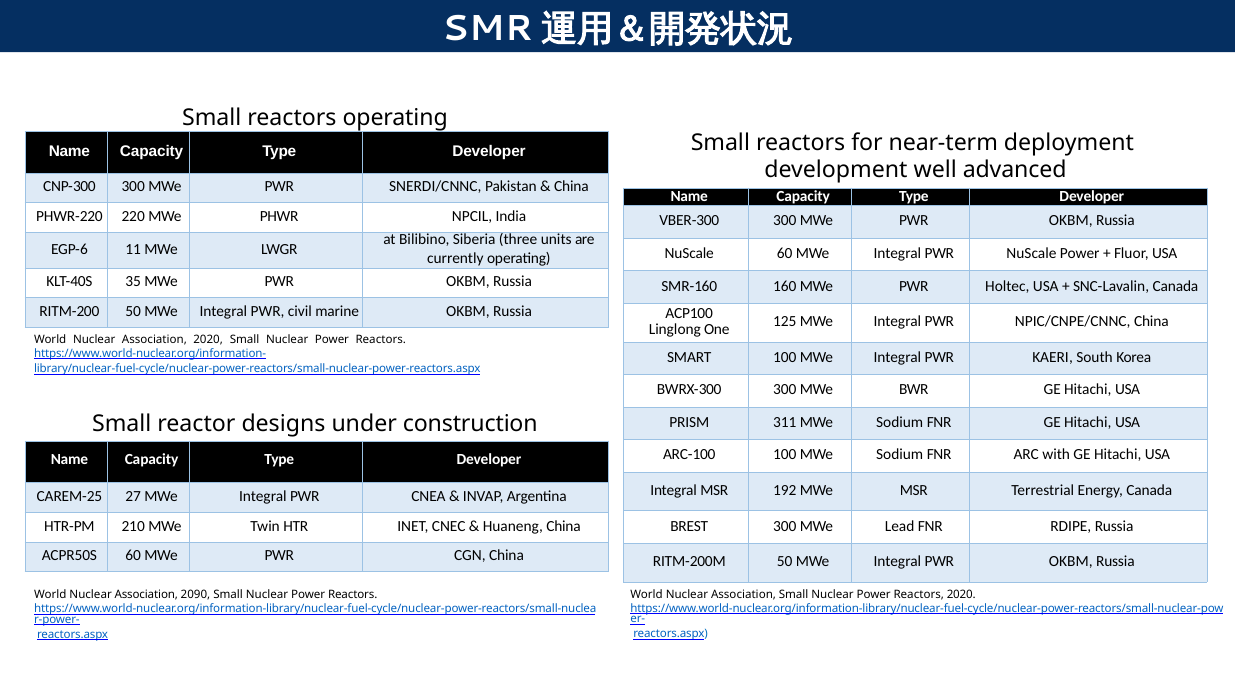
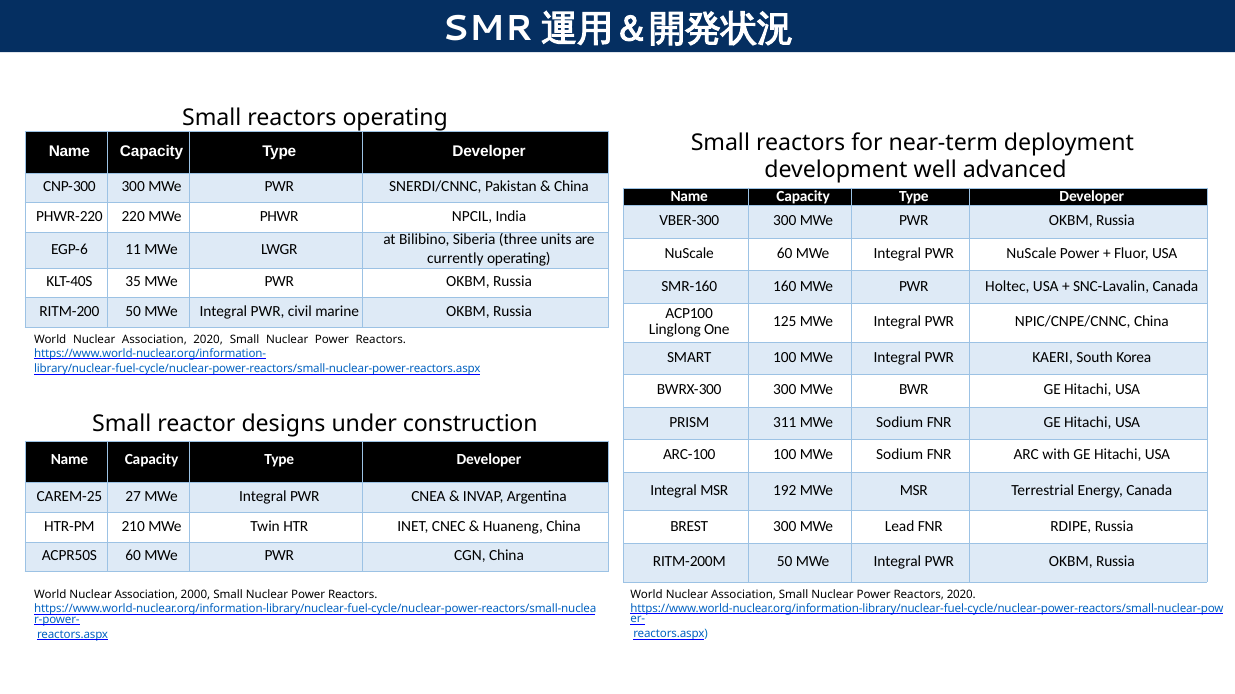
2090: 2090 -> 2000
